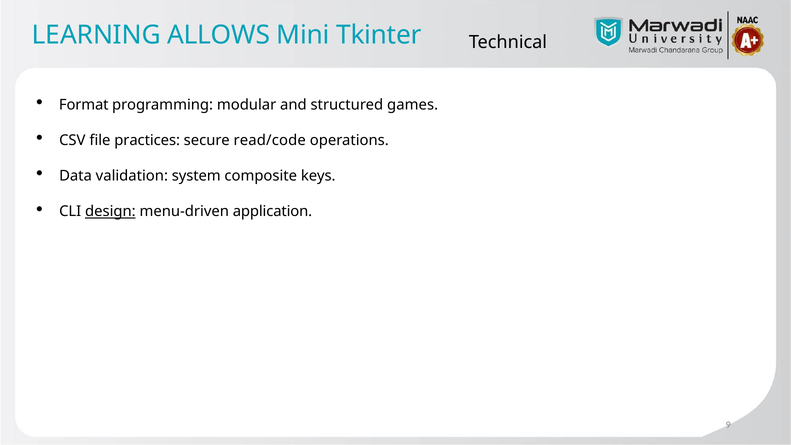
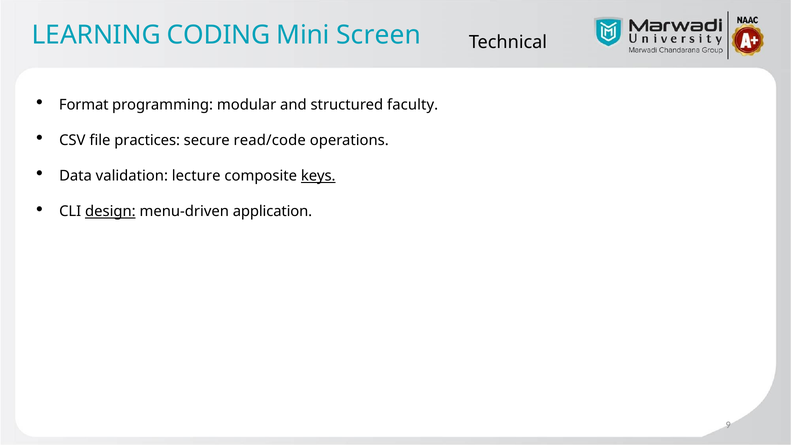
ALLOWS: ALLOWS -> CODING
Tkinter: Tkinter -> Screen
games: games -> faculty
system: system -> lecture
keys underline: none -> present
